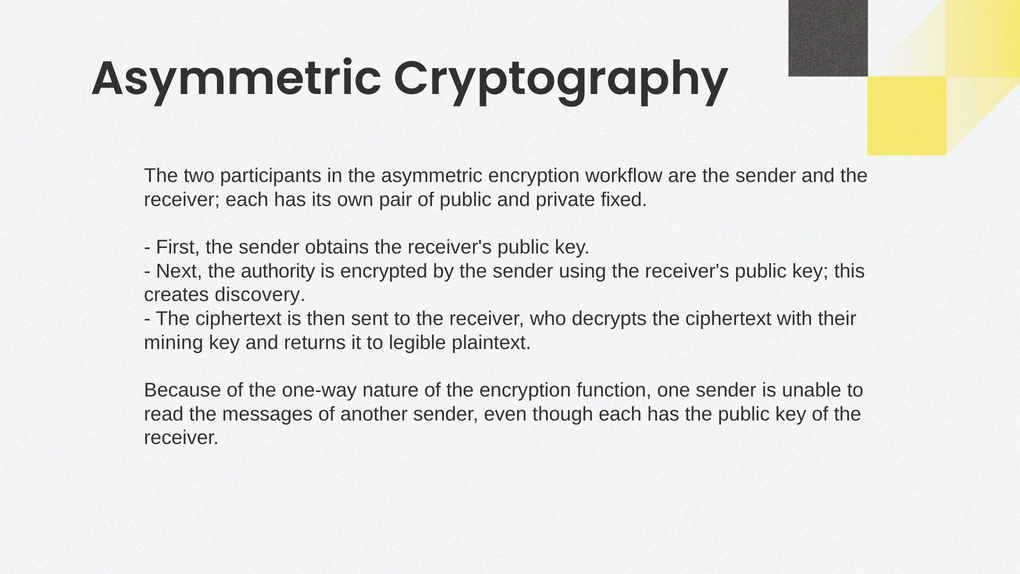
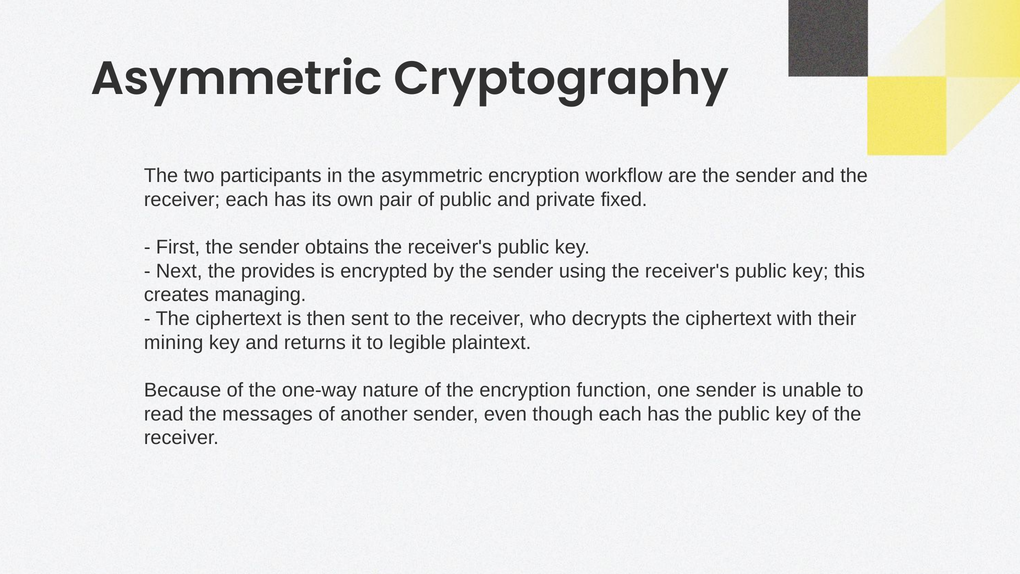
authority: authority -> provides
discovery: discovery -> managing
